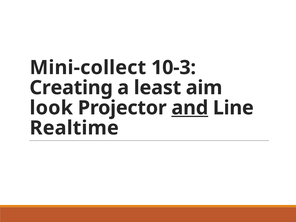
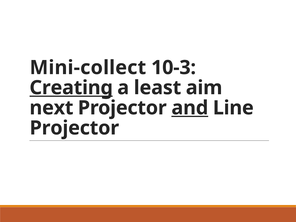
Creating underline: none -> present
look: look -> next
Realtime at (74, 128): Realtime -> Projector
